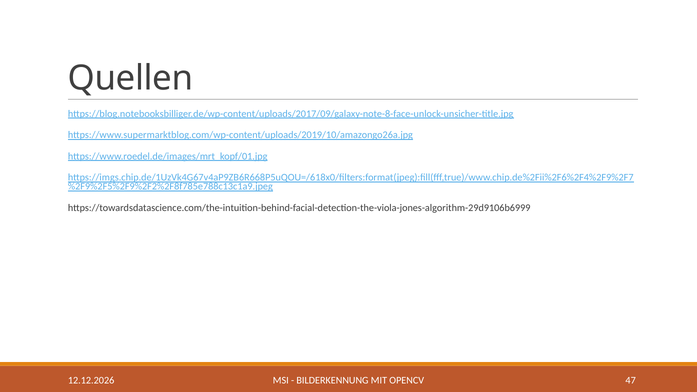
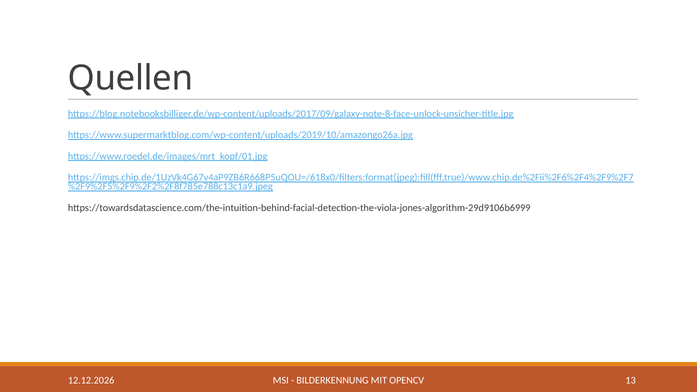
47: 47 -> 13
